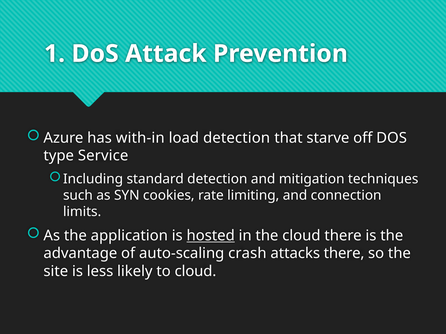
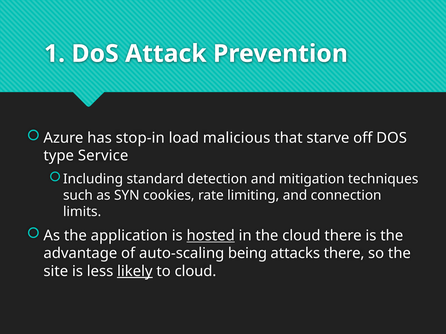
with-in: with-in -> stop-in
load detection: detection -> malicious
crash: crash -> being
likely underline: none -> present
